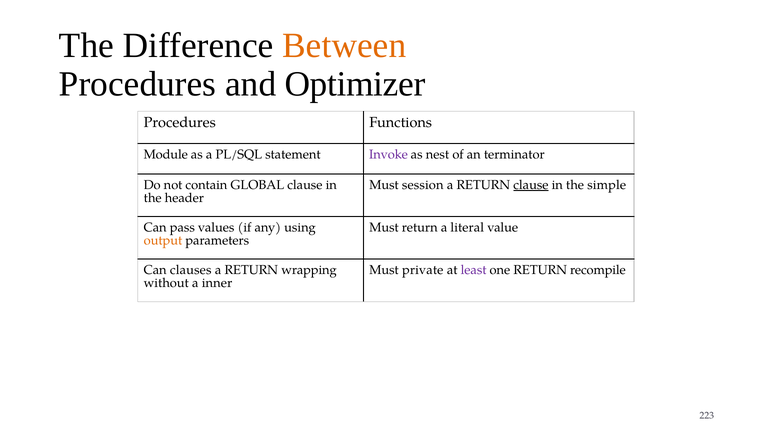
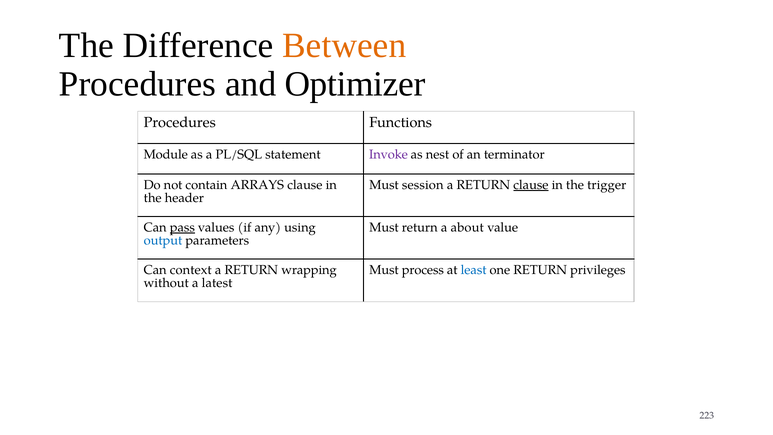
GLOBAL: GLOBAL -> ARRAYS
simple: simple -> trigger
pass underline: none -> present
literal: literal -> about
output colour: orange -> blue
clauses: clauses -> context
private: private -> process
least colour: purple -> blue
recompile: recompile -> privileges
inner: inner -> latest
